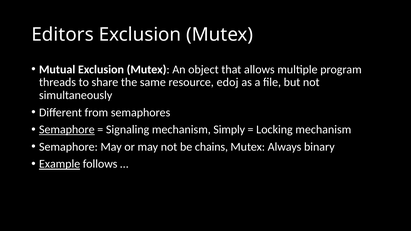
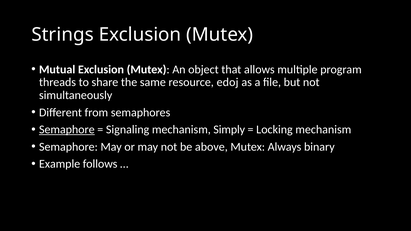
Editors: Editors -> Strings
chains: chains -> above
Example underline: present -> none
